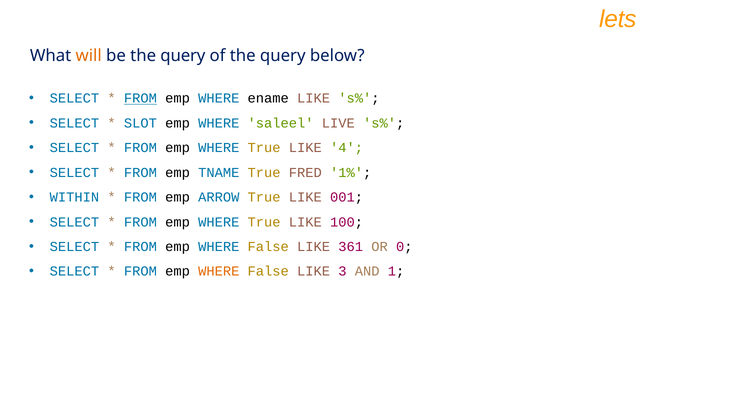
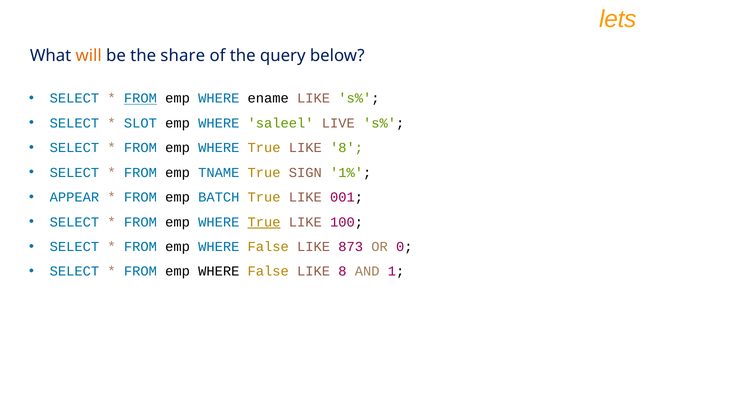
be the query: query -> share
True LIKE 4: 4 -> 8
FRED: FRED -> SIGN
WITHIN: WITHIN -> APPEAR
ARROW: ARROW -> BATCH
True at (264, 222) underline: none -> present
361: 361 -> 873
WHERE at (219, 272) colour: orange -> black
False LIKE 3: 3 -> 8
